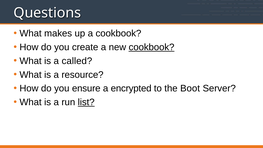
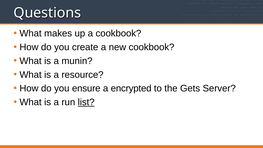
cookbook at (152, 47) underline: present -> none
called: called -> munin
Boot: Boot -> Gets
